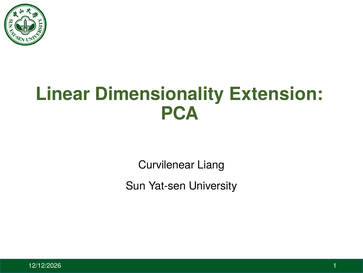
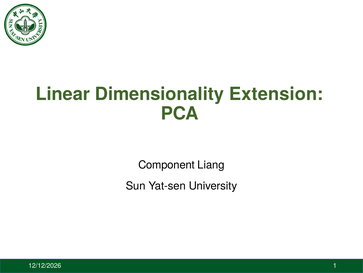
Curvilenear: Curvilenear -> Component
